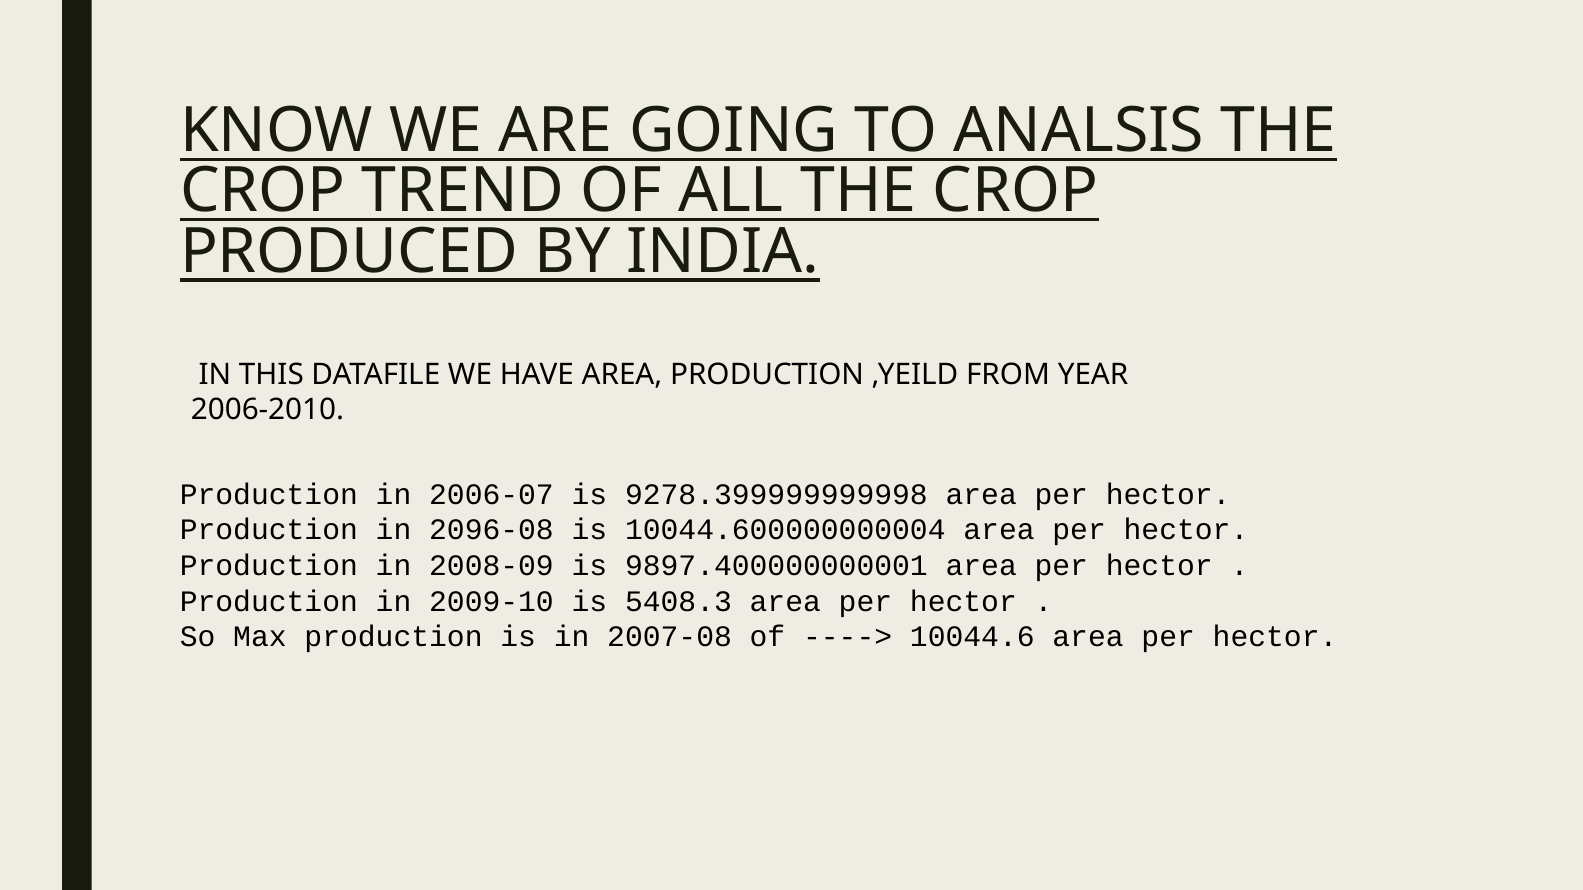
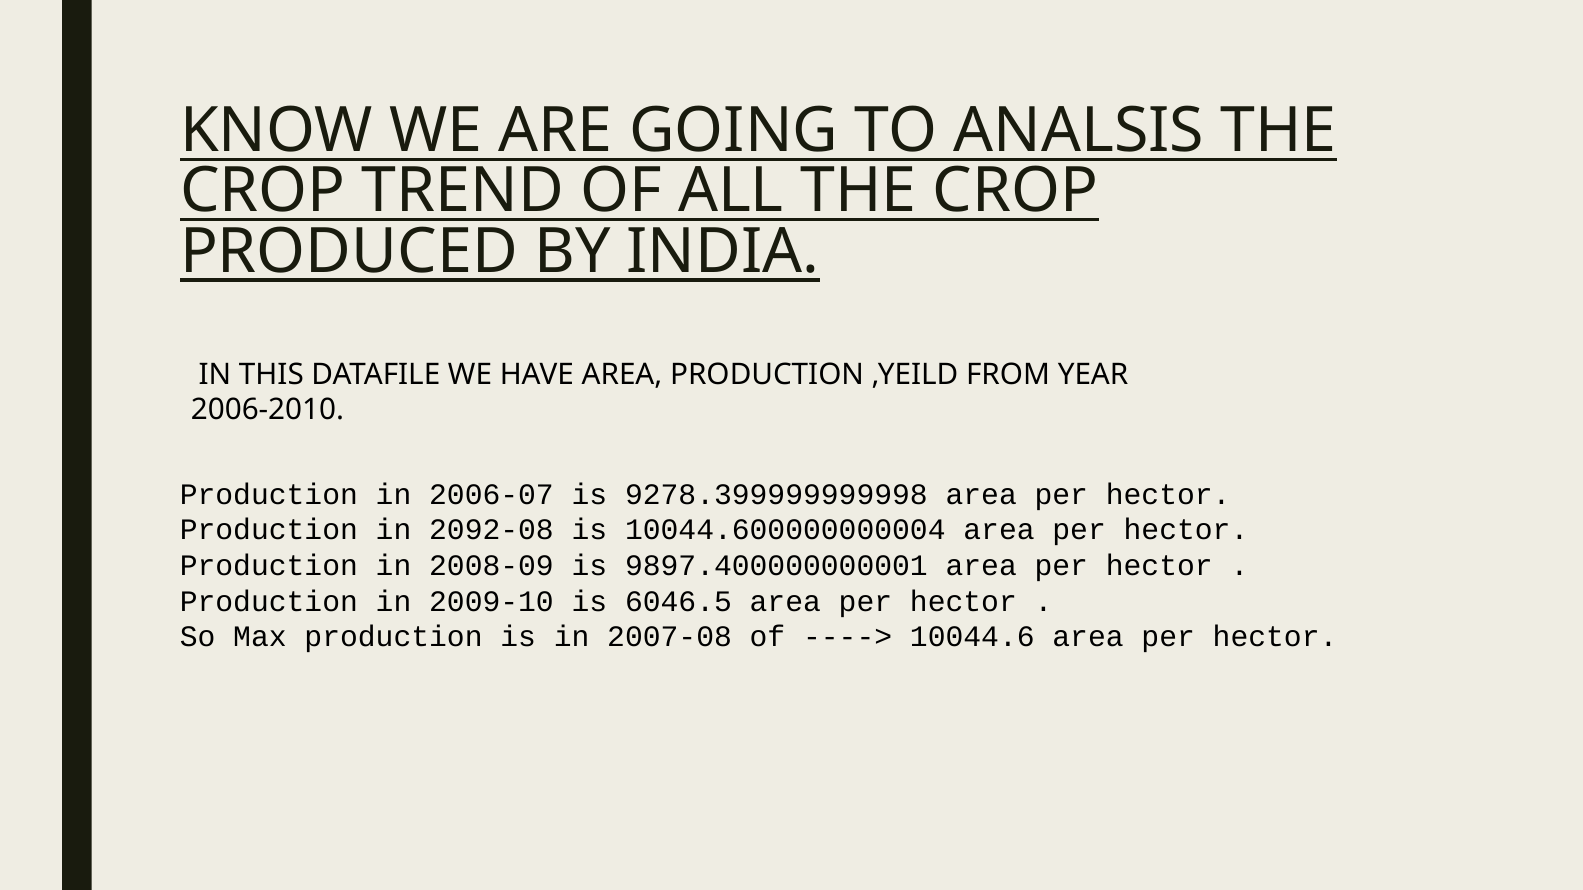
2096-08: 2096-08 -> 2092-08
5408.3: 5408.3 -> 6046.5
